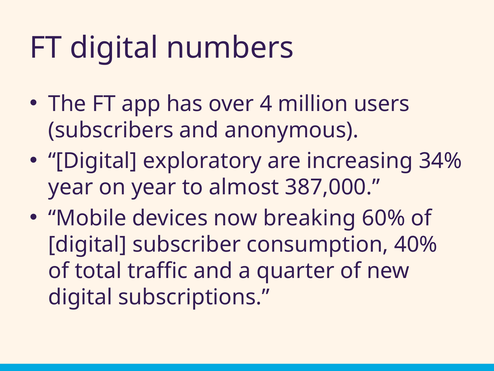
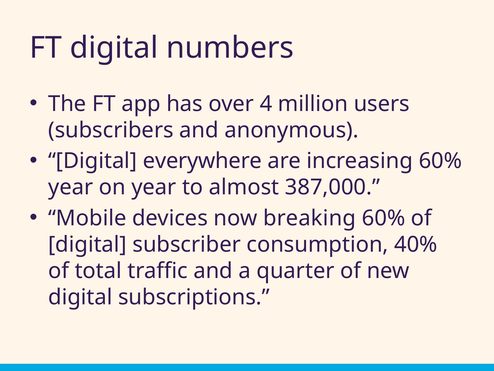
exploratory: exploratory -> everywhere
increasing 34%: 34% -> 60%
